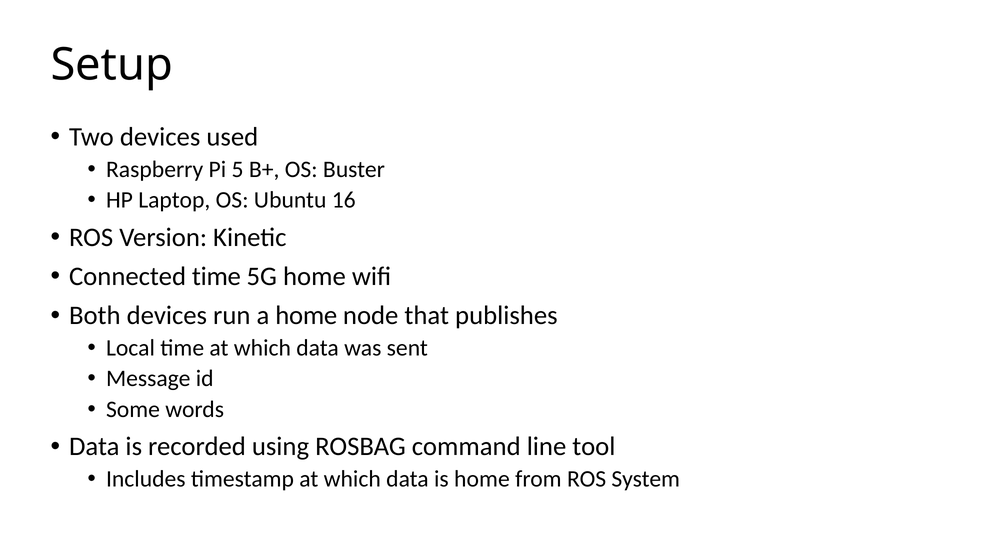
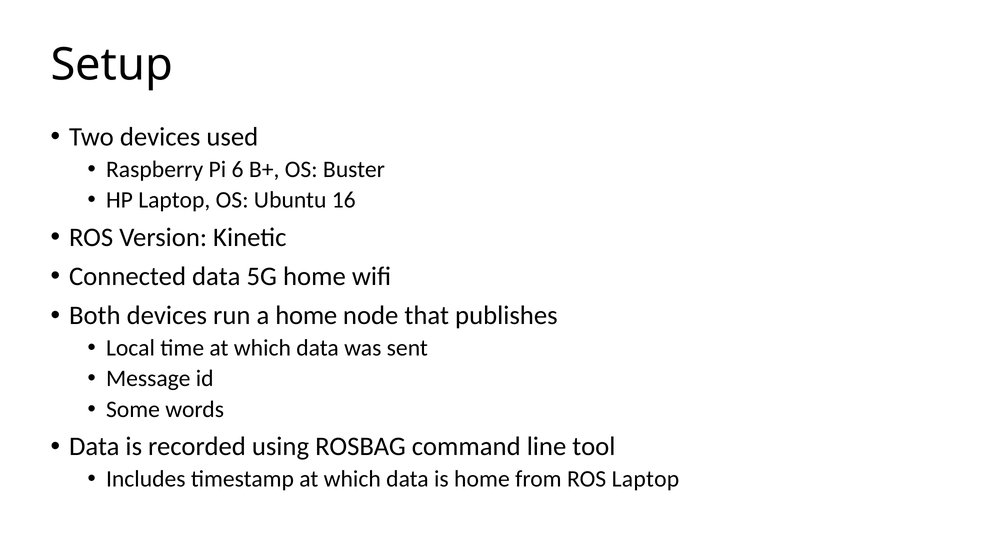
5: 5 -> 6
Connected time: time -> data
ROS System: System -> Laptop
